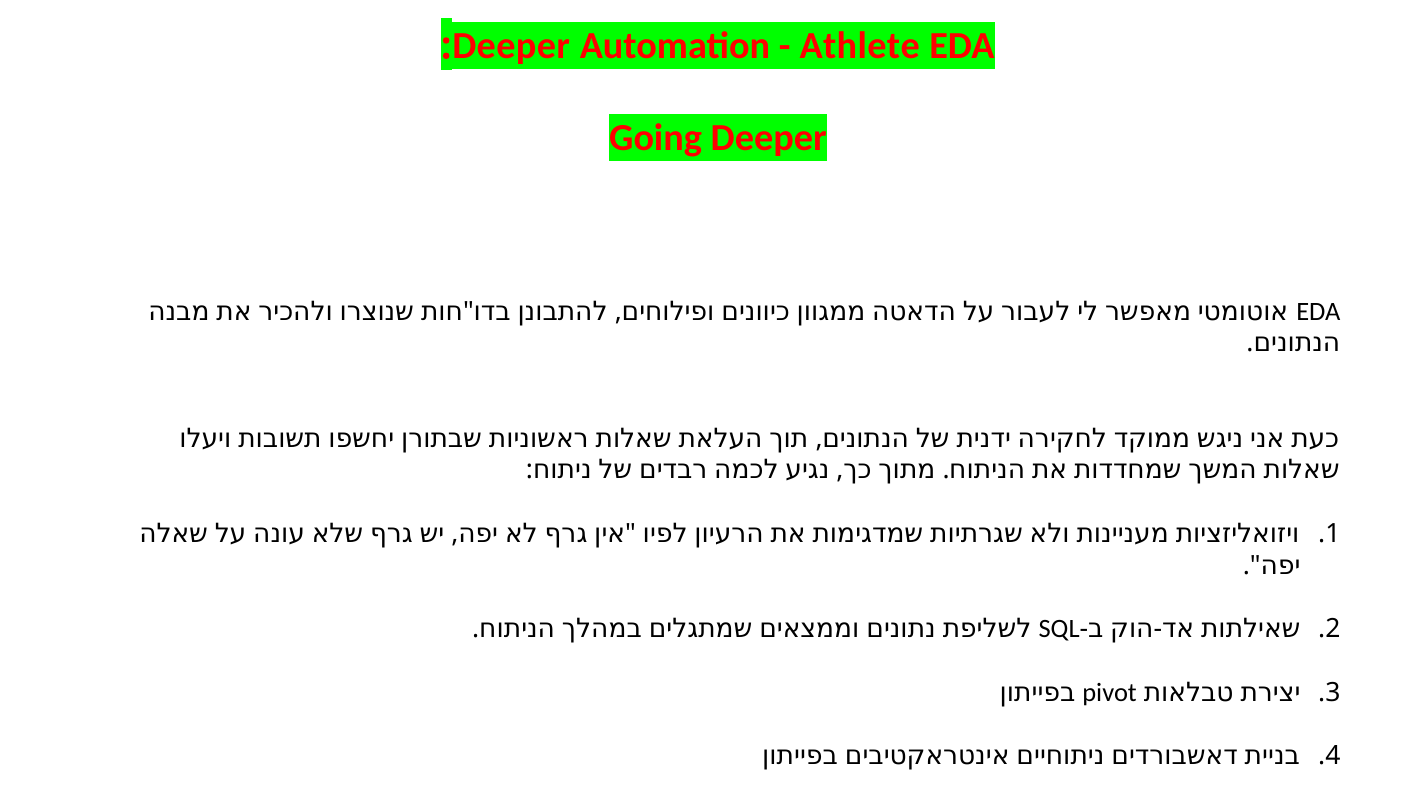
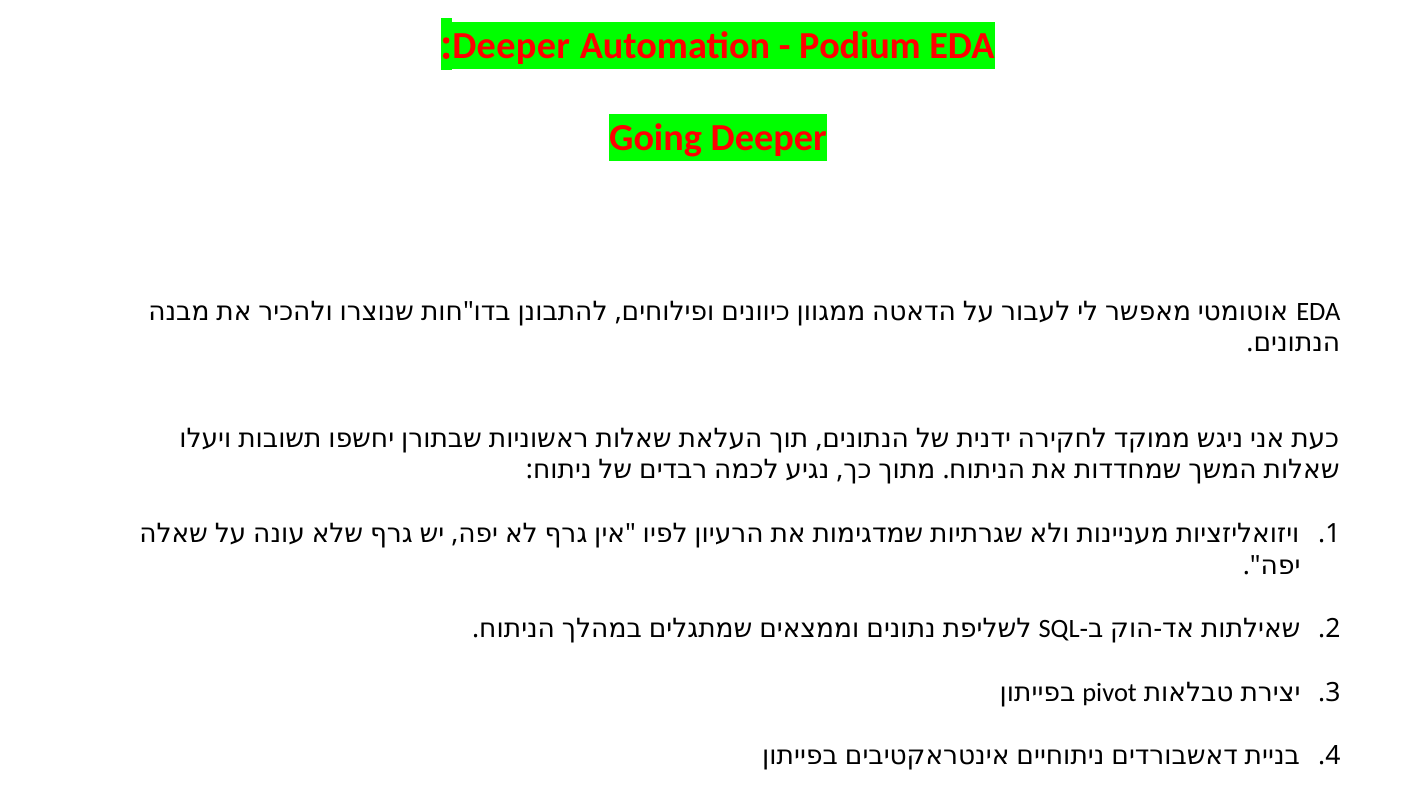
Athlete: Athlete -> Podium
